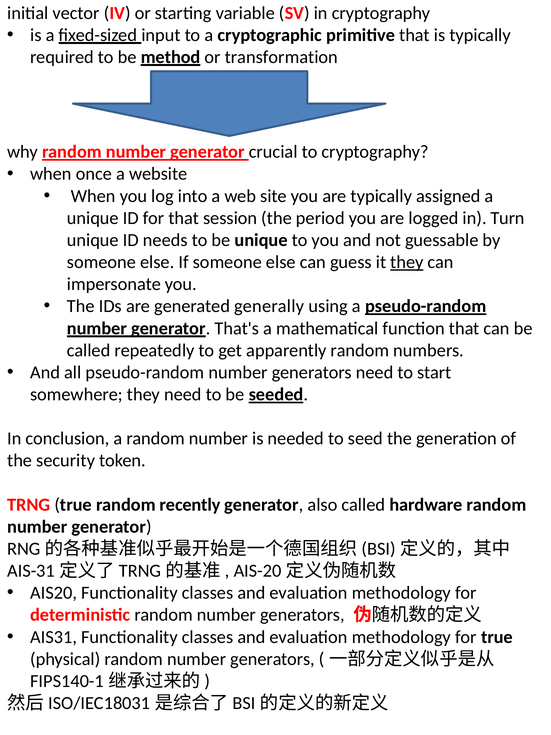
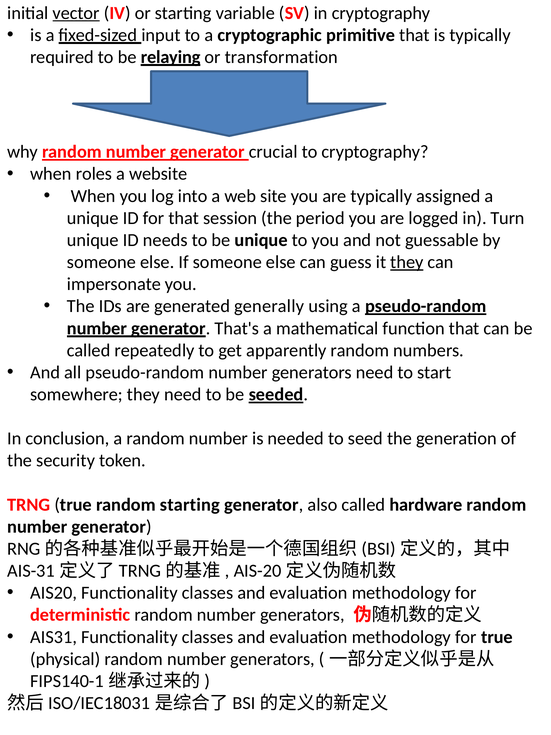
vector underline: none -> present
method: method -> relaying
once: once -> roles
random recently: recently -> starting
